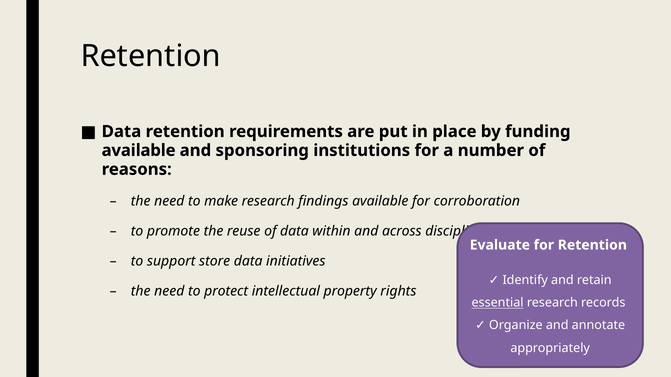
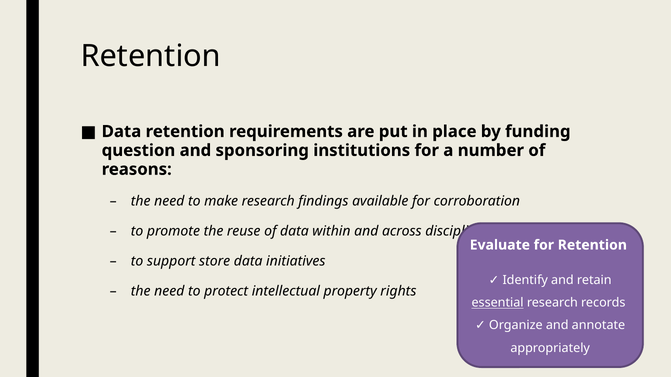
available at (139, 151): available -> question
